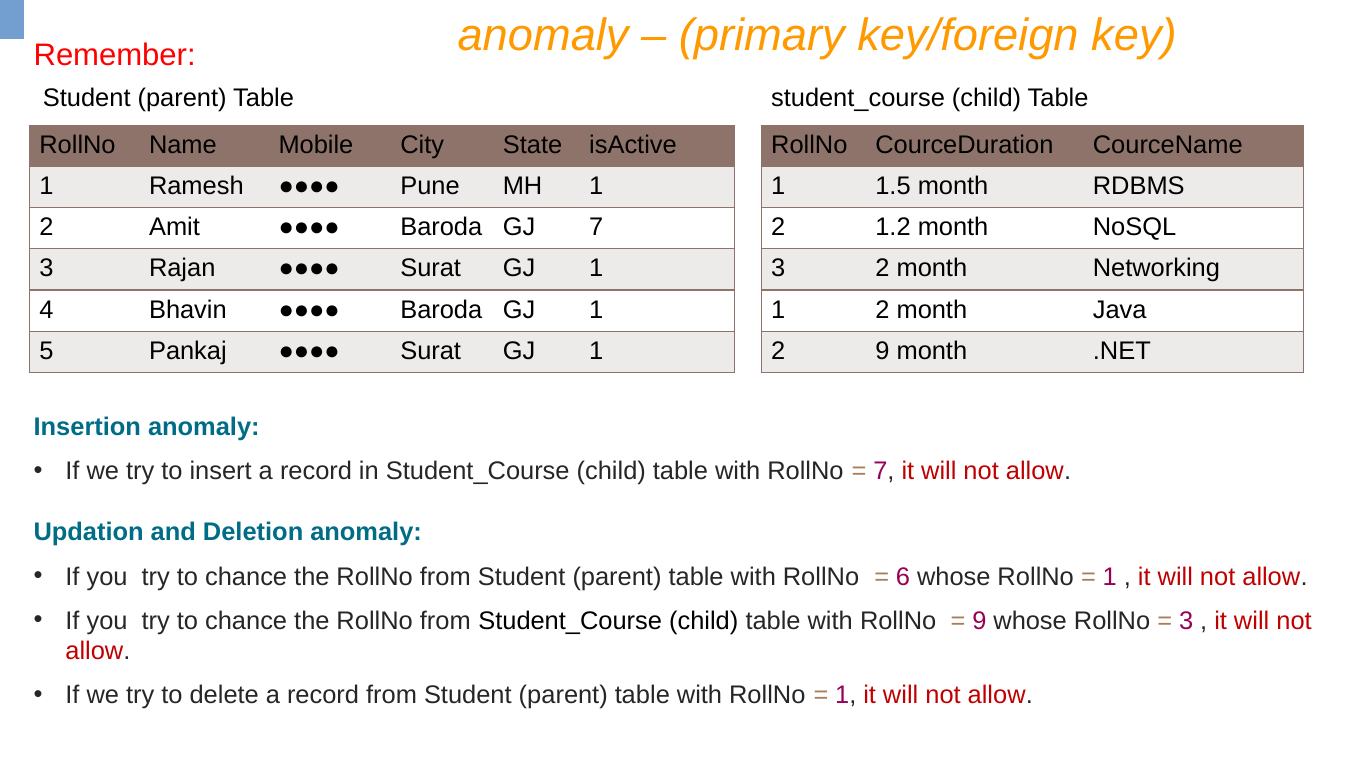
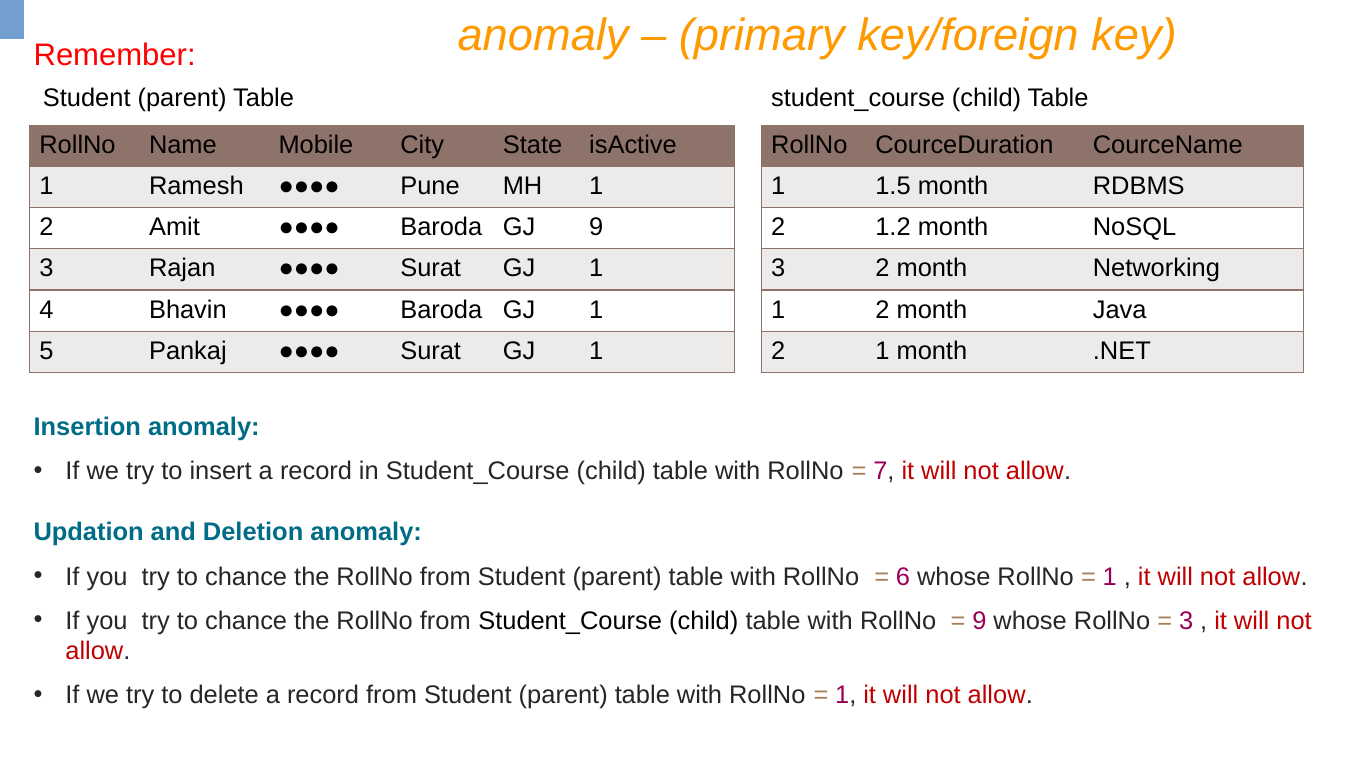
GJ 7: 7 -> 9
2 9: 9 -> 1
